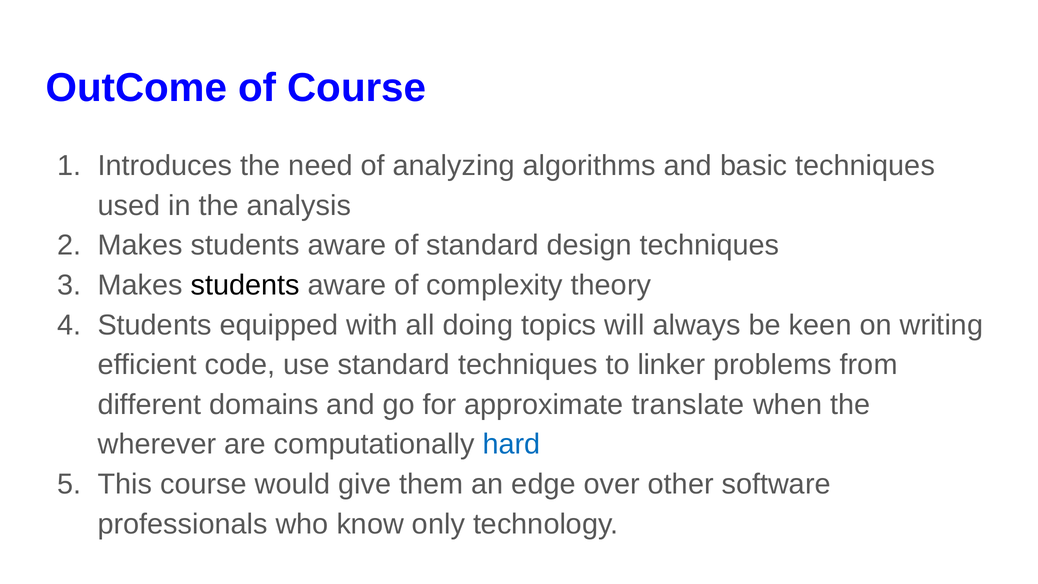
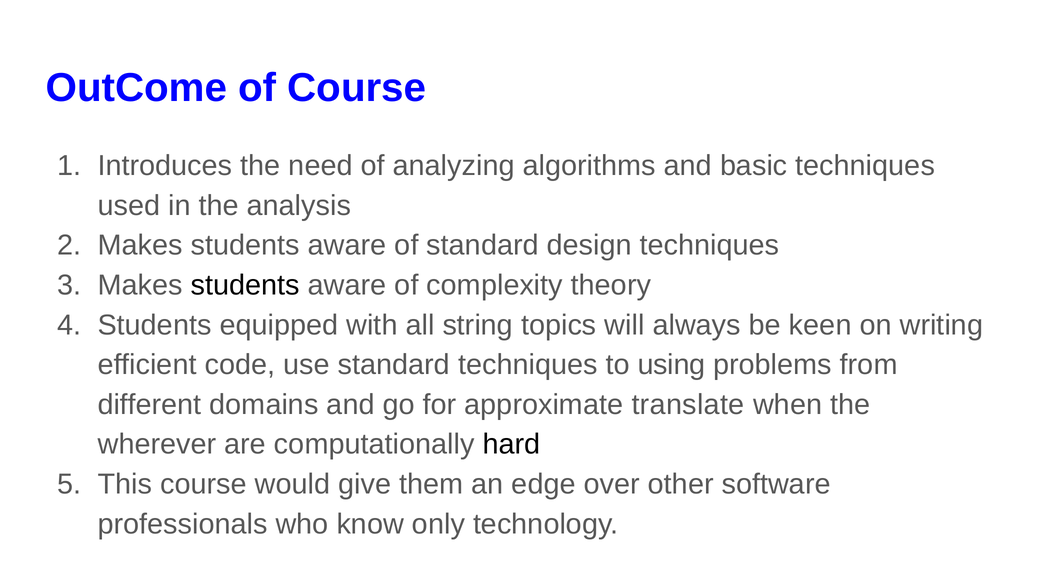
doing: doing -> string
linker: linker -> using
hard colour: blue -> black
